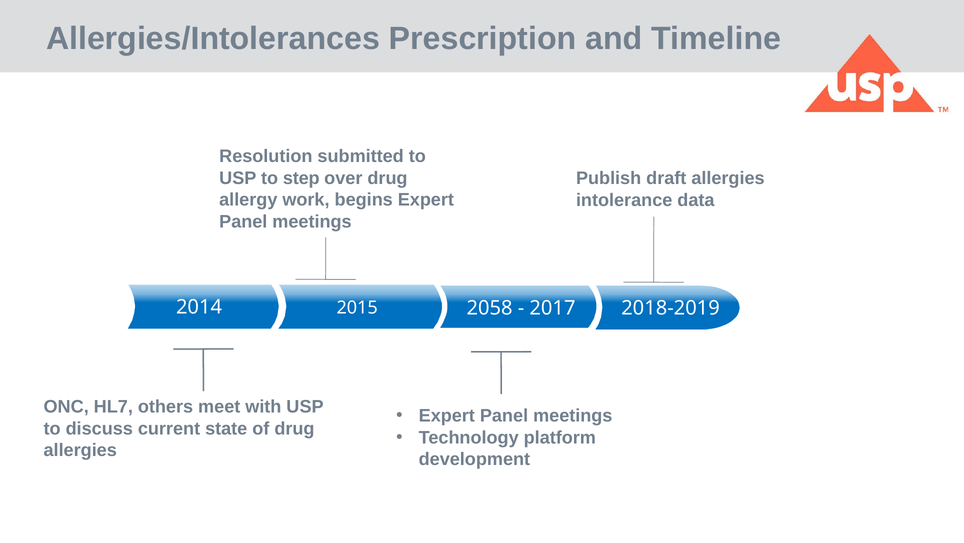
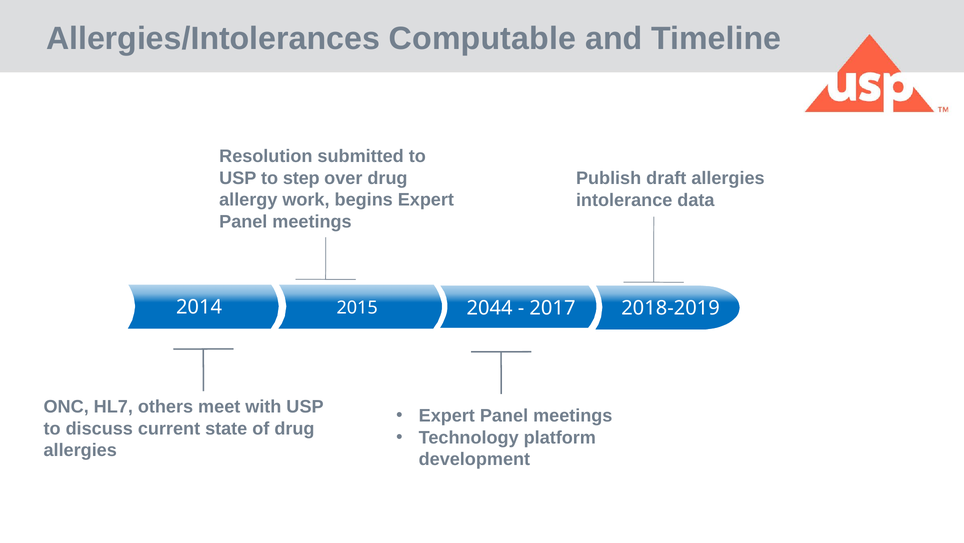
Prescription: Prescription -> Computable
2058: 2058 -> 2044
